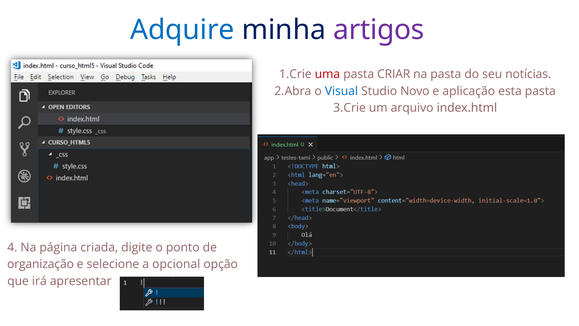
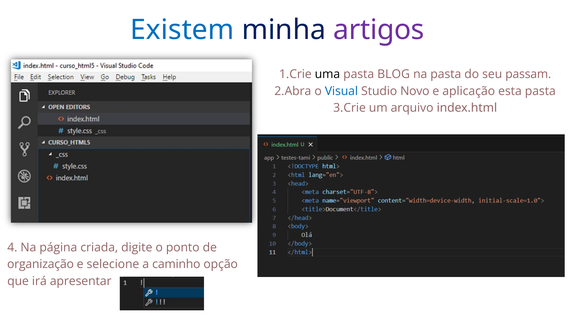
Adquire: Adquire -> Existem
uma colour: red -> black
CRIAR: CRIAR -> BLOG
notícias: notícias -> passam
opcional: opcional -> caminho
